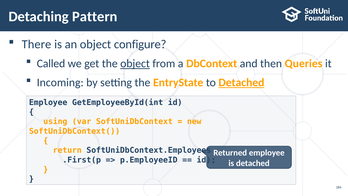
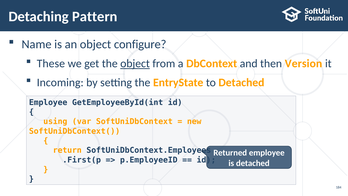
There: There -> Name
Called: Called -> These
Queries: Queries -> Version
Detached at (241, 82) underline: present -> none
